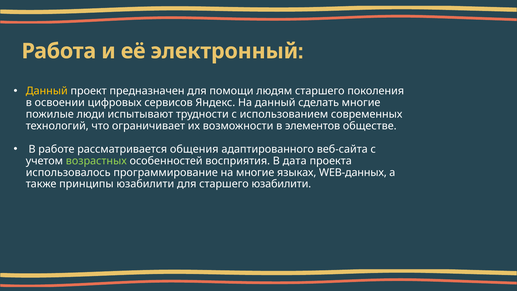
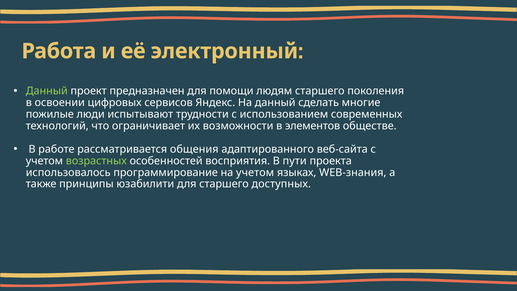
Данный at (47, 91) colour: yellow -> light green
дата: дата -> пути
на многие: многие -> учетом
WEB-данных: WEB-данных -> WEB-знания
старшего юзабилити: юзабилити -> доступных
